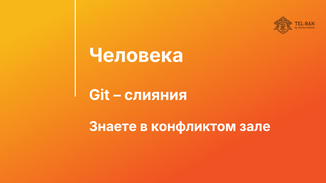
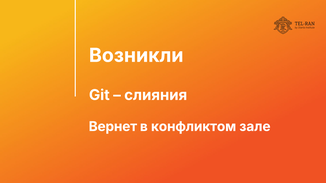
Человека: Человека -> Возникли
Знаете: Знаете -> Вернет
